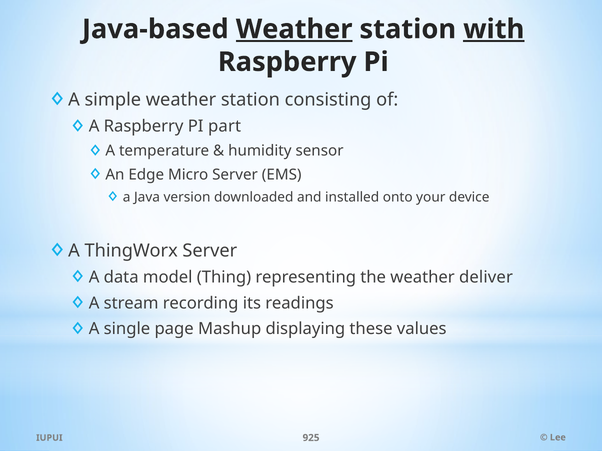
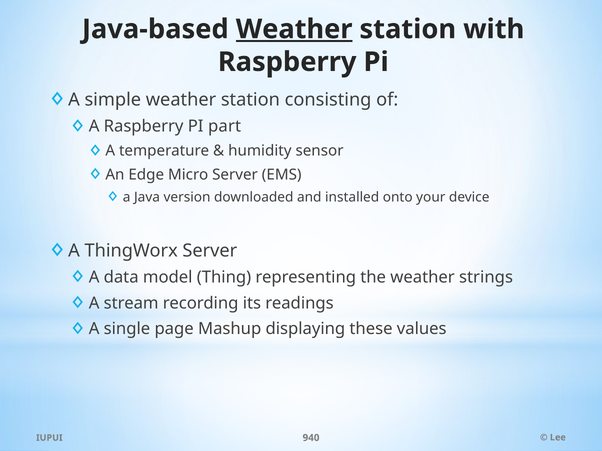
with underline: present -> none
deliver: deliver -> strings
925: 925 -> 940
